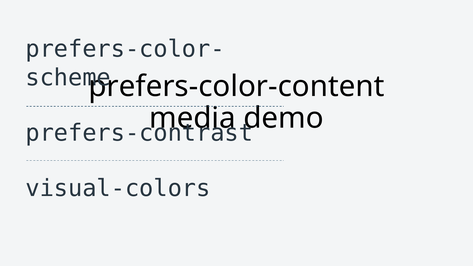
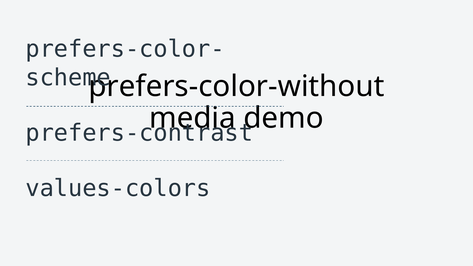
prefers-color-content: prefers-color-content -> prefers-color-without
visual-colors: visual-colors -> values-colors
